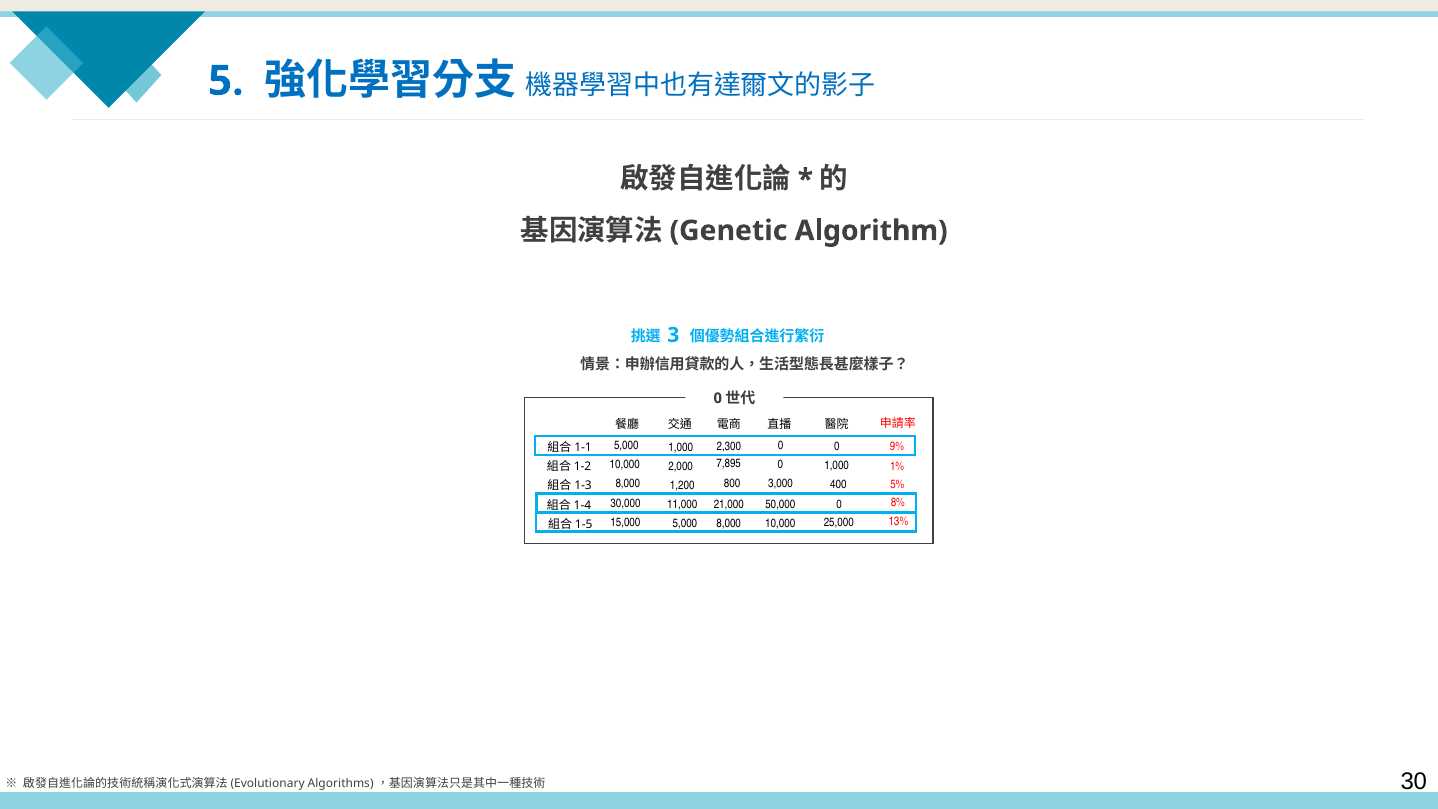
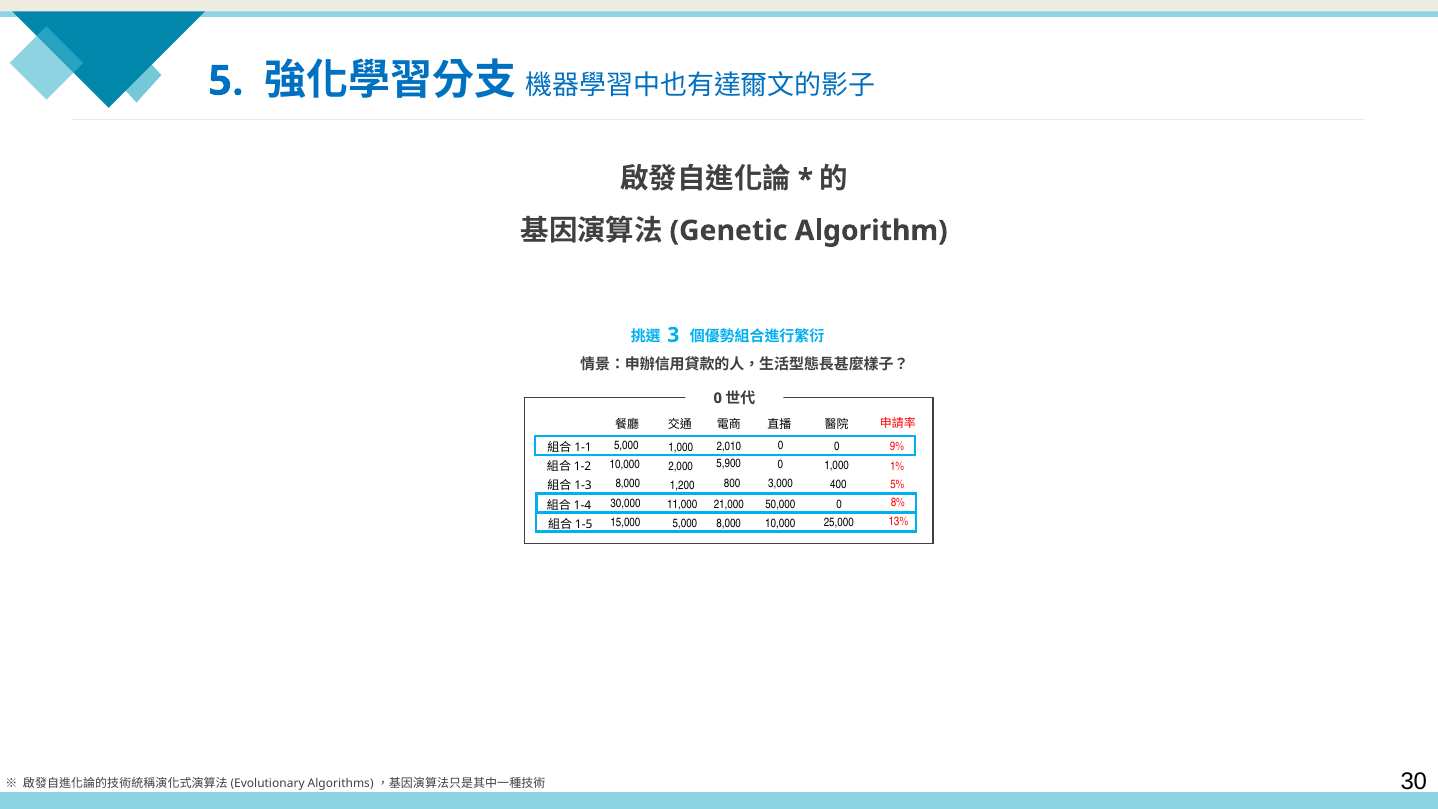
2,300: 2,300 -> 2,010
7,895: 7,895 -> 5,900
